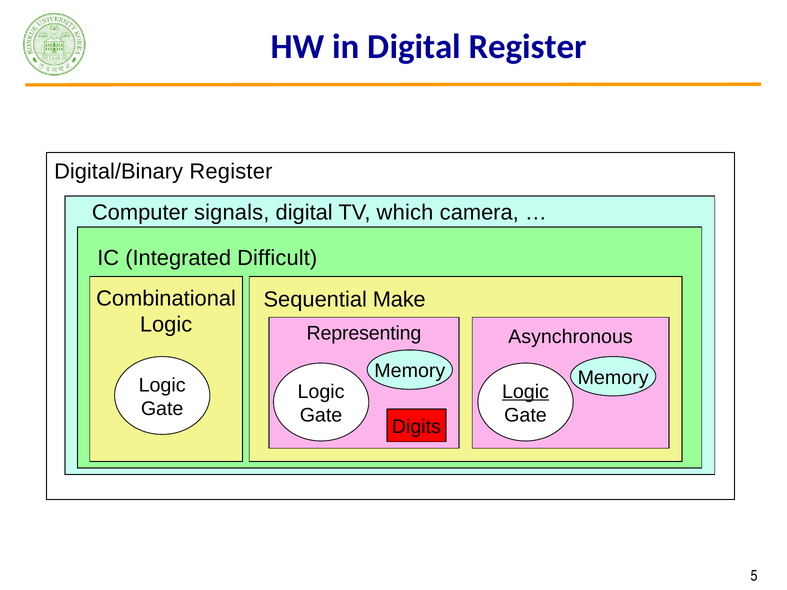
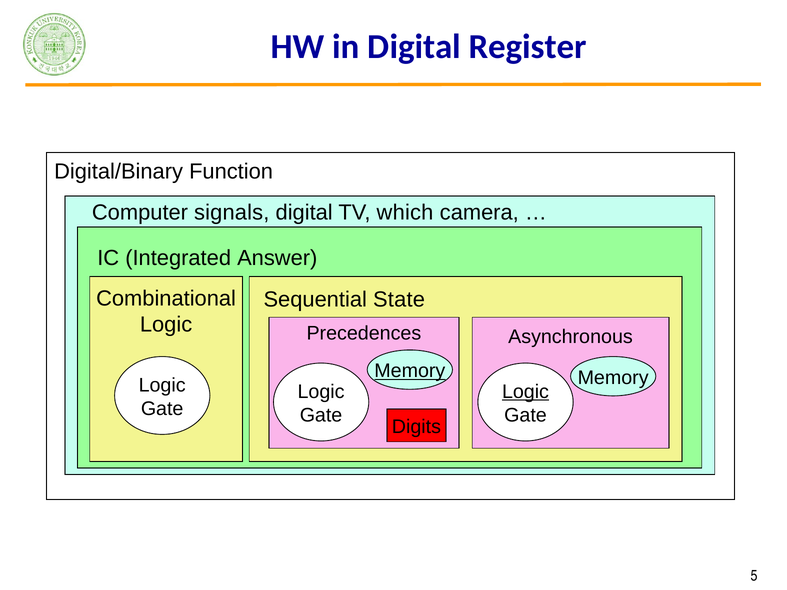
Digital/Binary Register: Register -> Function
Difficult: Difficult -> Answer
Make: Make -> State
Representing: Representing -> Precedences
Memory at (410, 371) underline: none -> present
